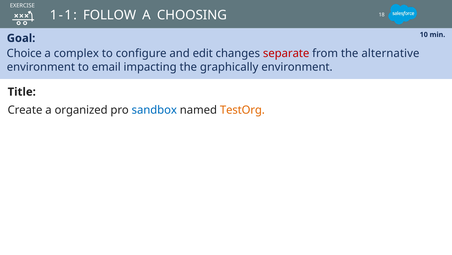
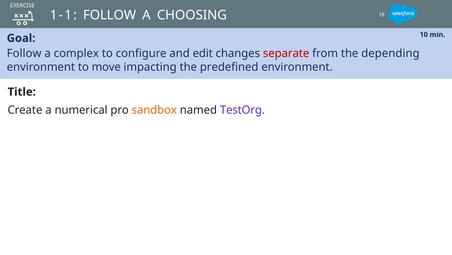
Choice at (24, 53): Choice -> Follow
alternative: alternative -> depending
email: email -> move
graphically: graphically -> predefined
organized: organized -> numerical
sandbox colour: blue -> orange
TestOrg colour: orange -> purple
